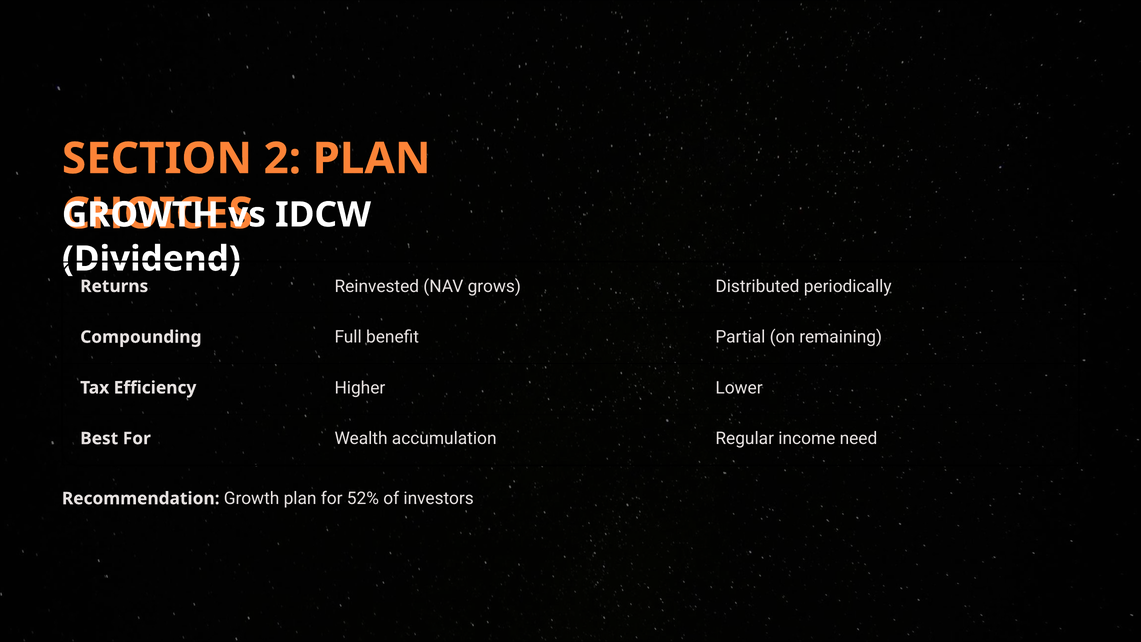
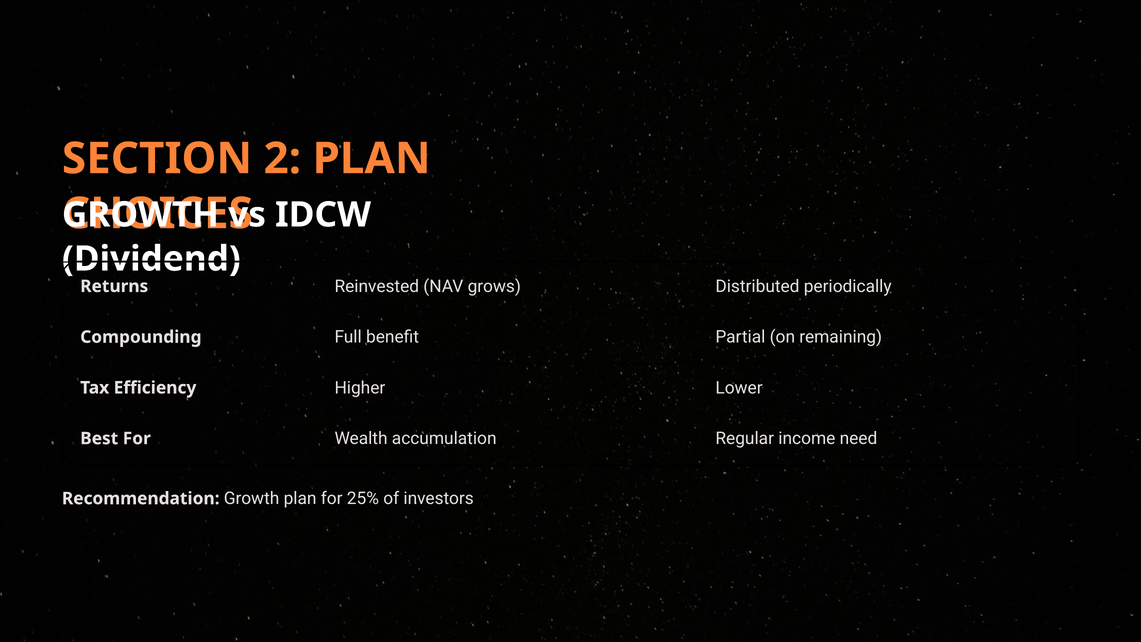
52%: 52% -> 25%
